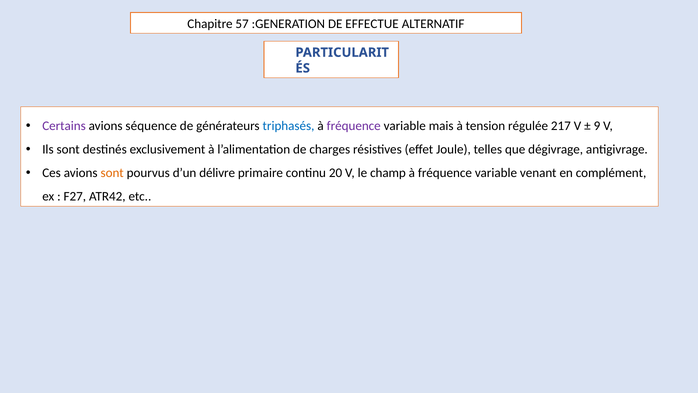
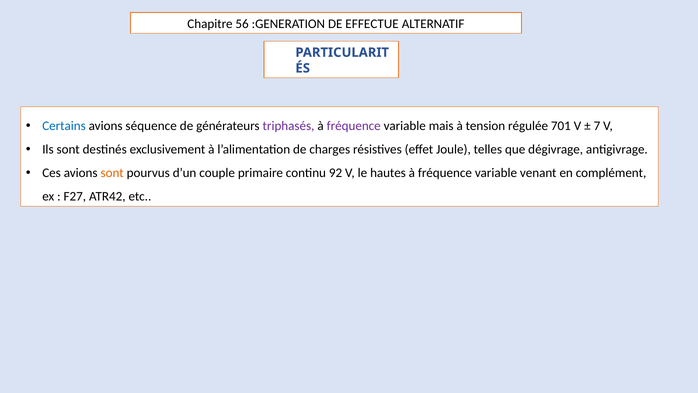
57: 57 -> 56
Certains colour: purple -> blue
triphasés colour: blue -> purple
217: 217 -> 701
9: 9 -> 7
délivre: délivre -> couple
20: 20 -> 92
champ: champ -> hautes
